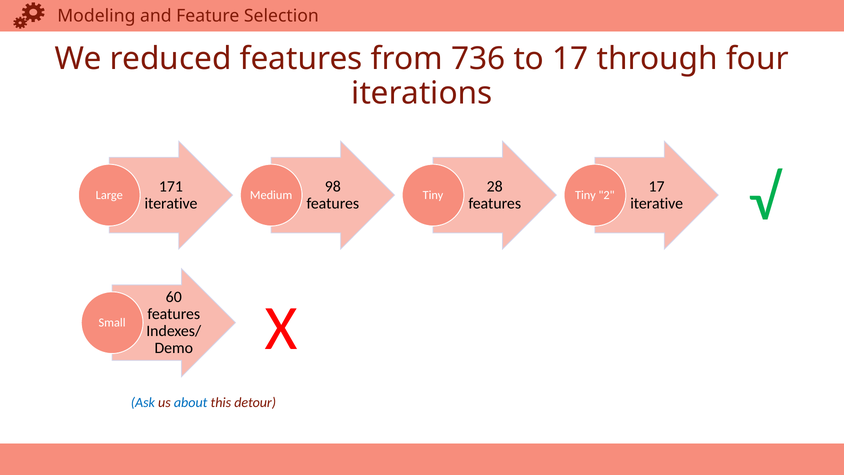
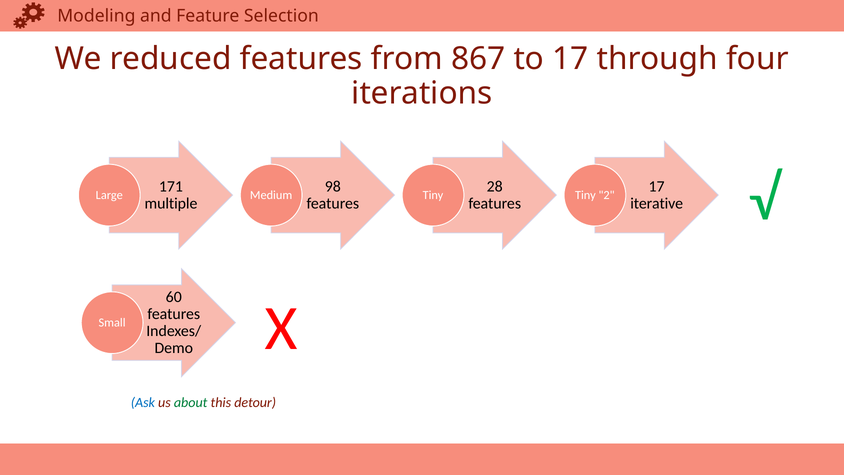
736: 736 -> 867
iterative at (171, 203): iterative -> multiple
about colour: blue -> green
